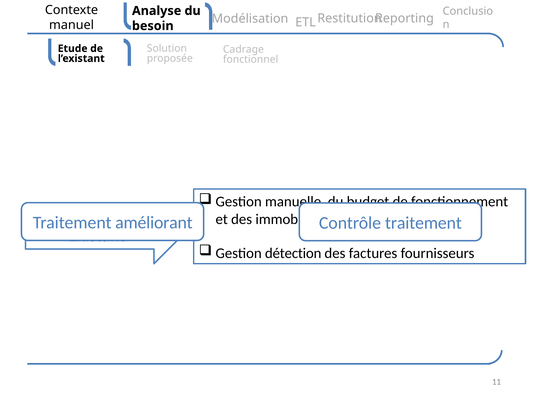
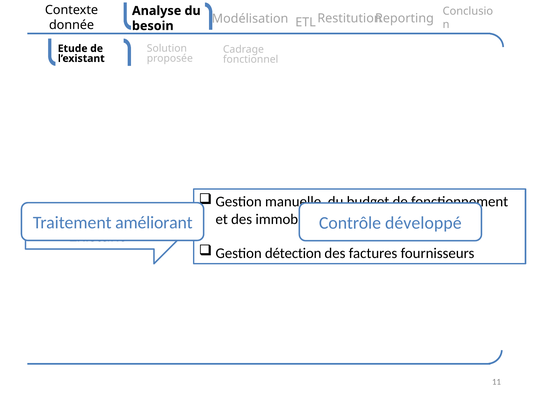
manuel: manuel -> donnée
traitement at (423, 223): traitement -> développé
